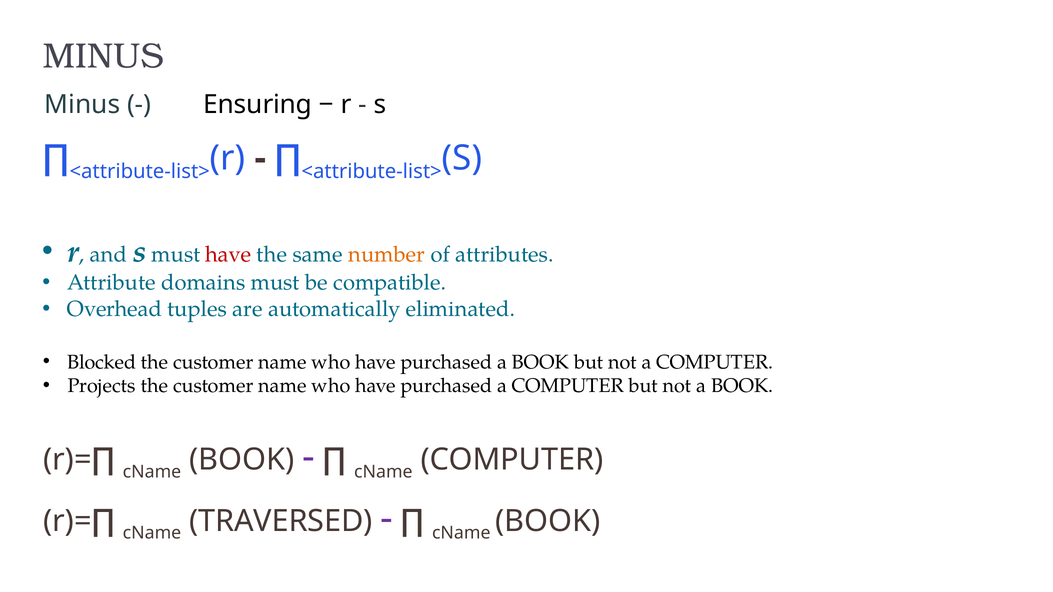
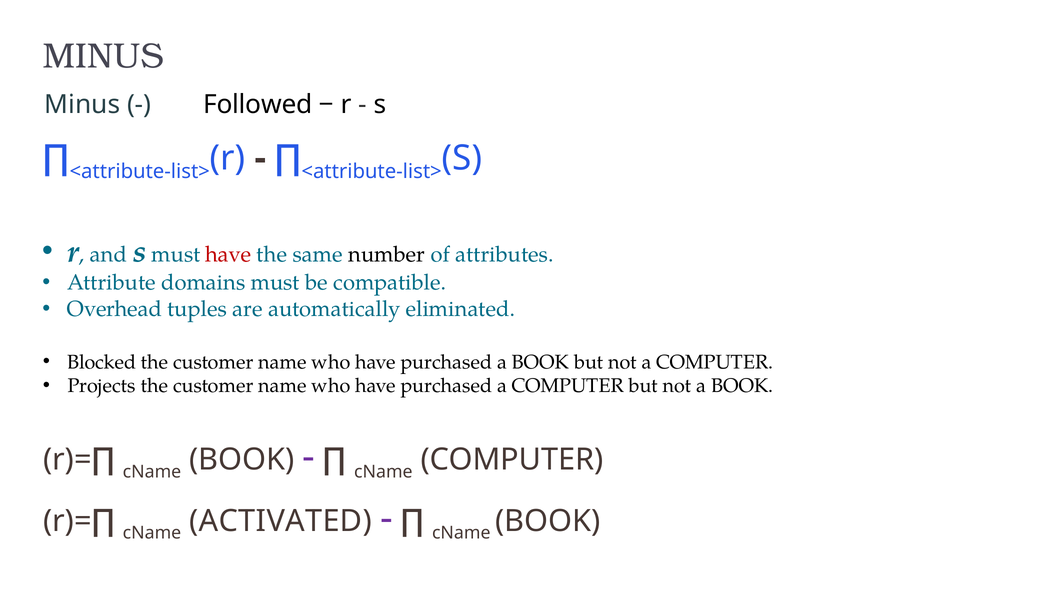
Ensuring: Ensuring -> Followed
number colour: orange -> black
TRAVERSED: TRAVERSED -> ACTIVATED
